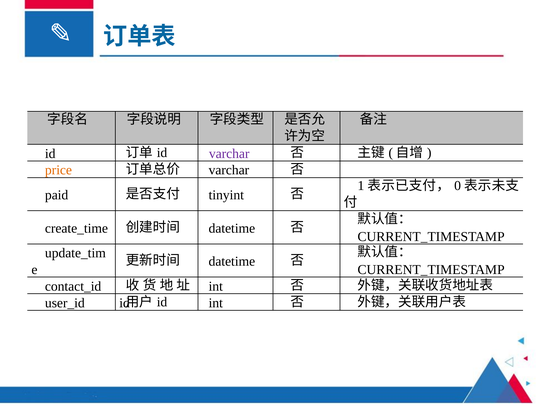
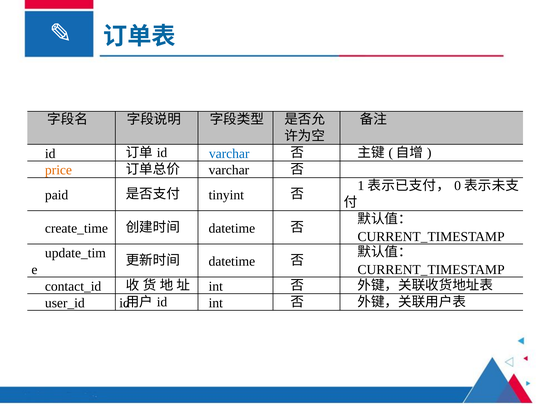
varchar at (229, 153) colour: purple -> blue
